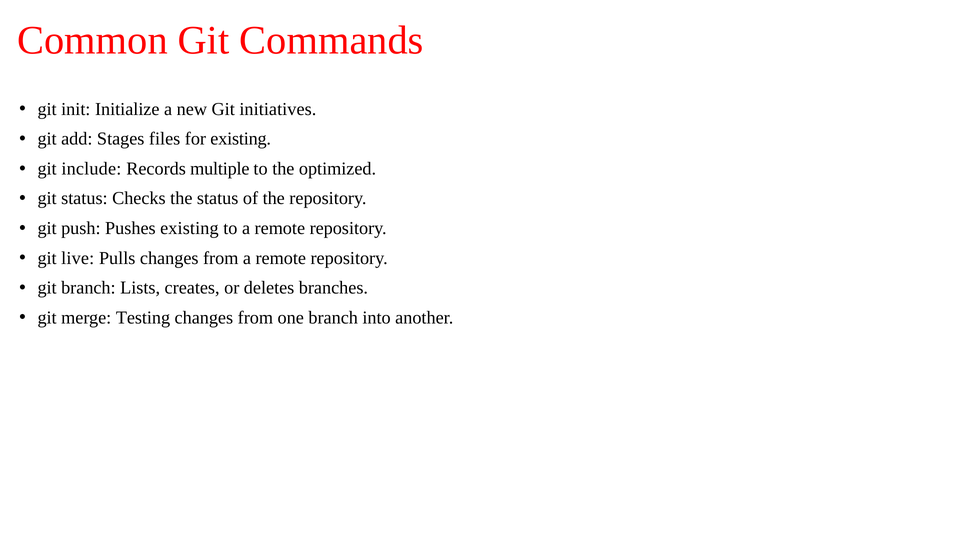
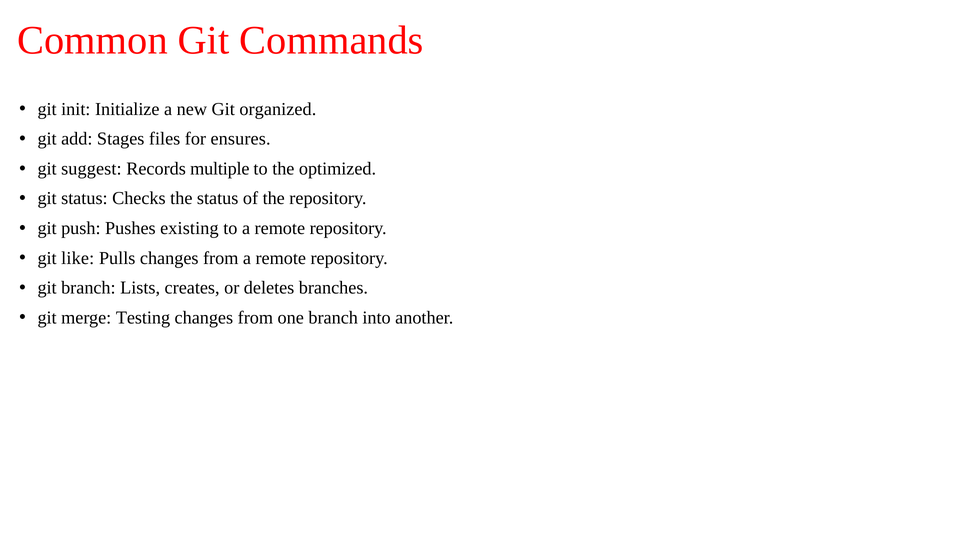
initiatives: initiatives -> organized
for existing: existing -> ensures
include: include -> suggest
live: live -> like
